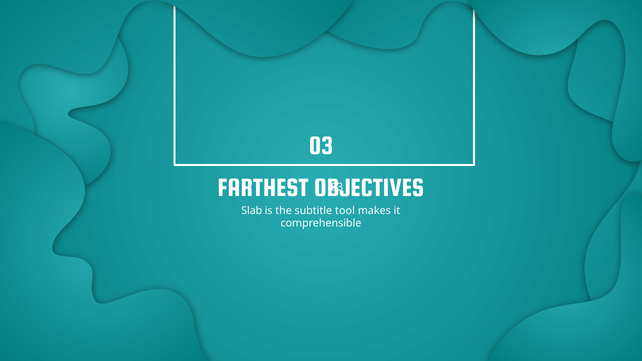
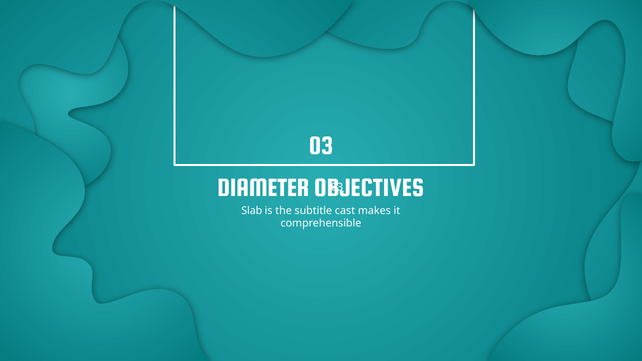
FARTHEST: FARTHEST -> DIAMETER
tool: tool -> cast
